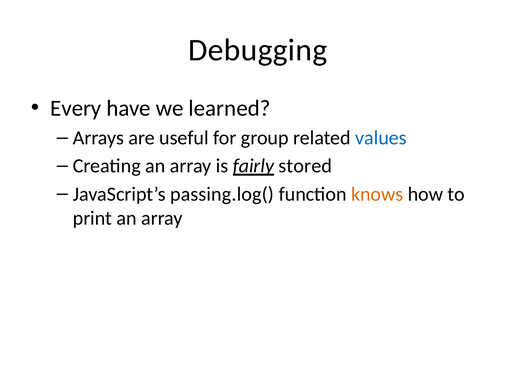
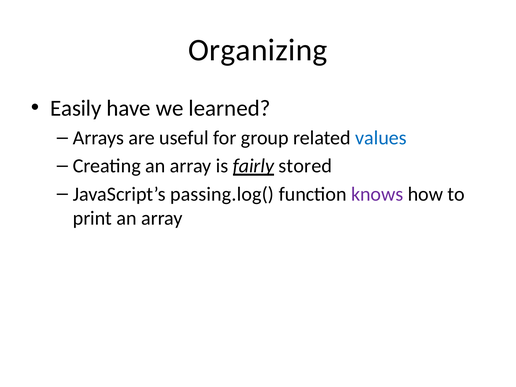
Debugging: Debugging -> Organizing
Every: Every -> Easily
knows colour: orange -> purple
